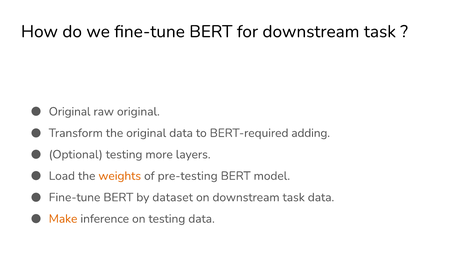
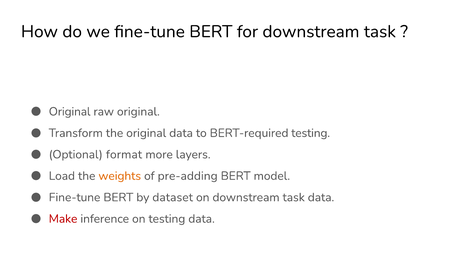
BERT-required adding: adding -> testing
Optional testing: testing -> format
pre-testing: pre-testing -> pre-adding
Make colour: orange -> red
